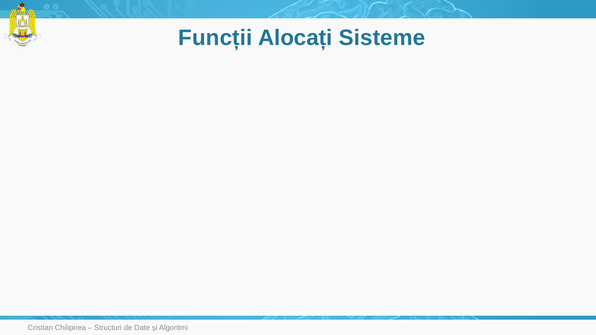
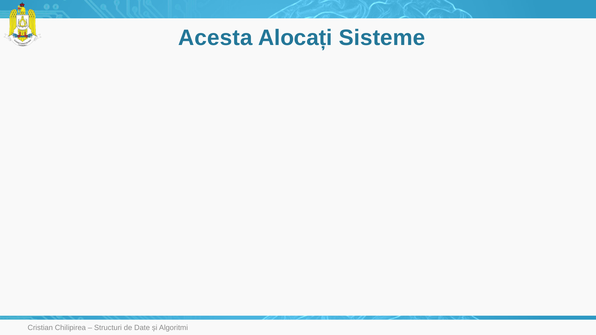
Funcții: Funcții -> Acesta
